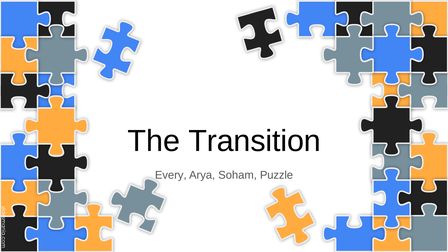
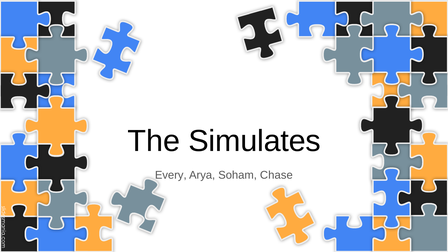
Transition: Transition -> Simulates
Puzzle: Puzzle -> Chase
